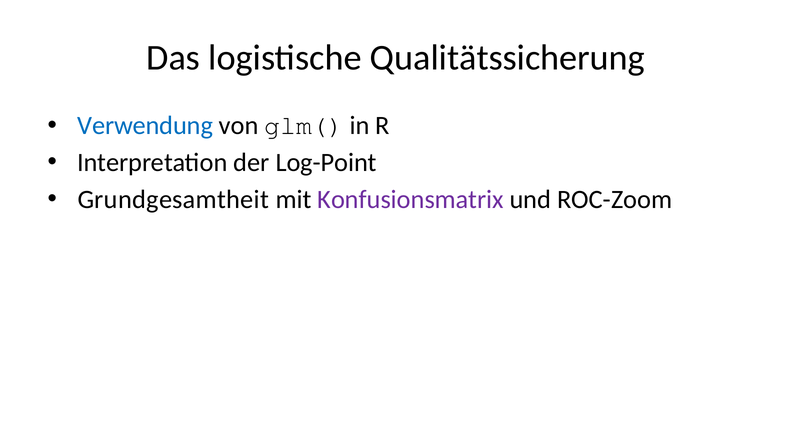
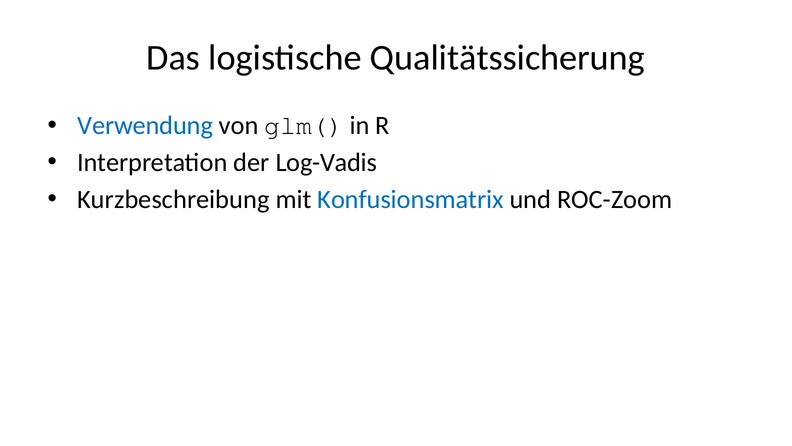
Log-Point: Log-Point -> Log-Vadis
Grundgesamtheit: Grundgesamtheit -> Kurzbeschreibung
Konfusionsmatrix colour: purple -> blue
